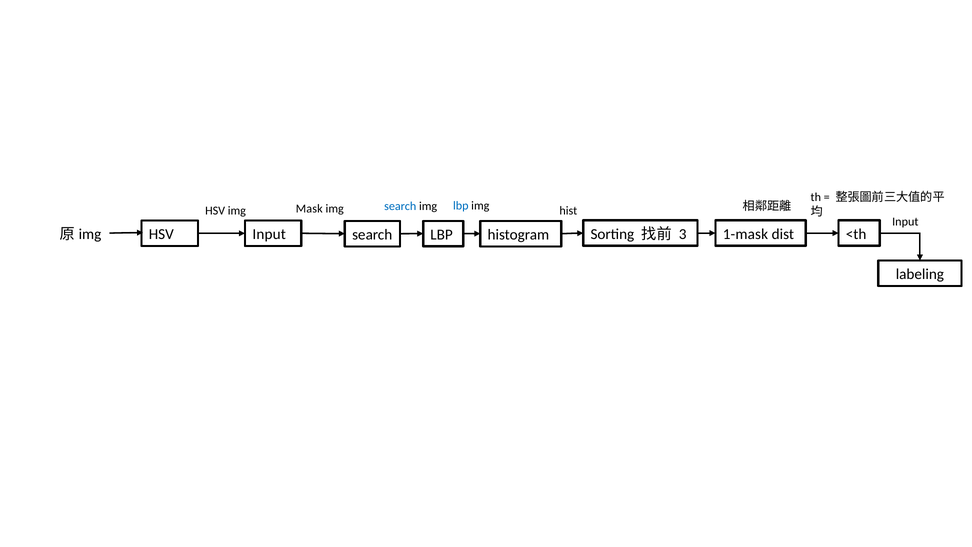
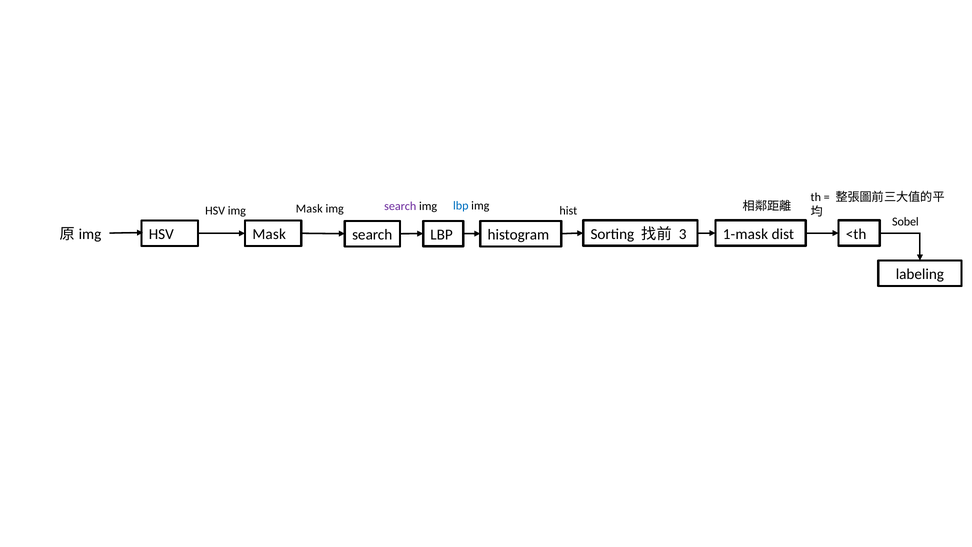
search at (400, 206) colour: blue -> purple
Input at (905, 221): Input -> Sobel
Input at (269, 234): Input -> Mask
